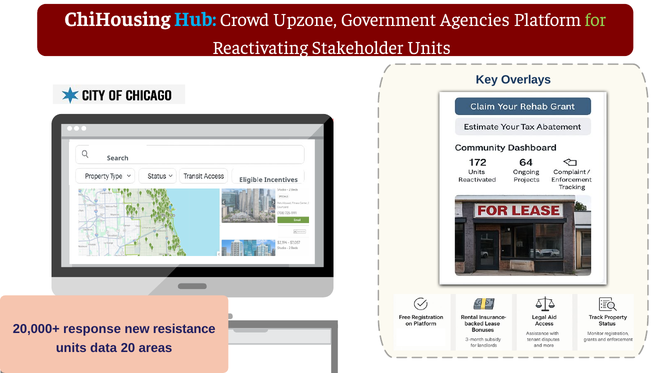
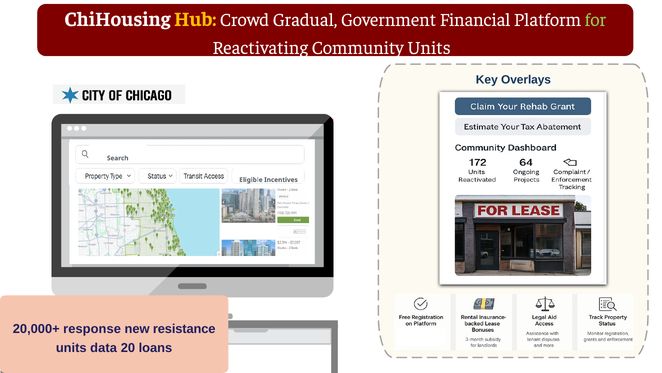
Hub colour: light blue -> yellow
Upzone: Upzone -> Gradual
Agencies: Agencies -> Financial
Stakeholder: Stakeholder -> Community
areas: areas -> loans
